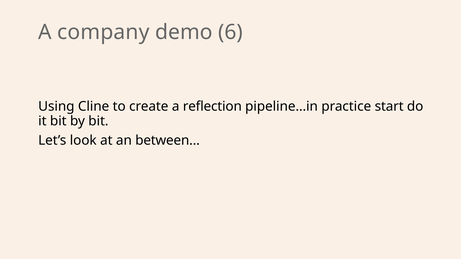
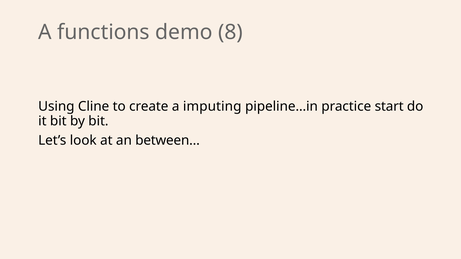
company: company -> functions
6: 6 -> 8
reflection: reflection -> imputing
